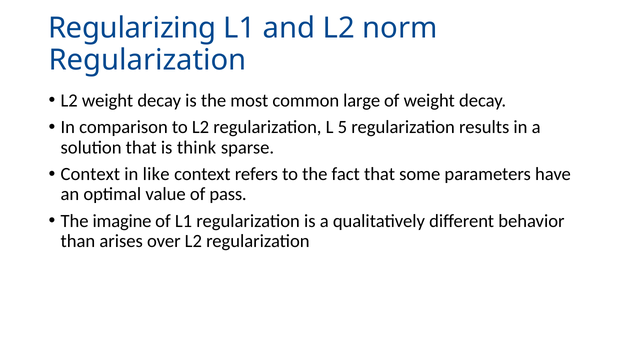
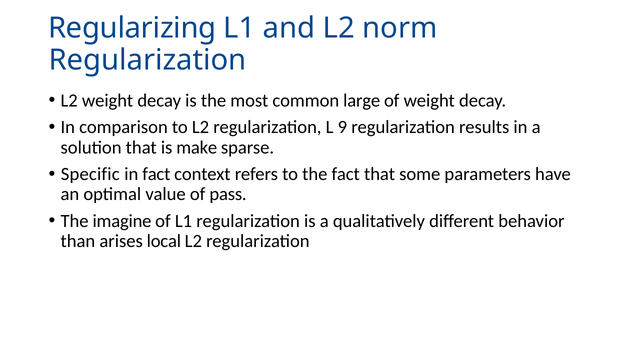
5: 5 -> 9
think: think -> make
Context at (90, 174): Context -> Specific
in like: like -> fact
over: over -> local
